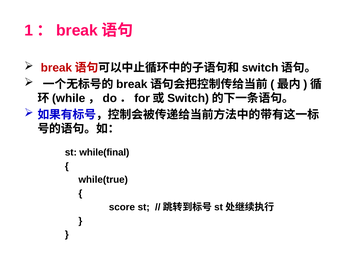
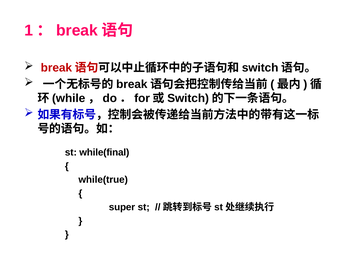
score: score -> super
